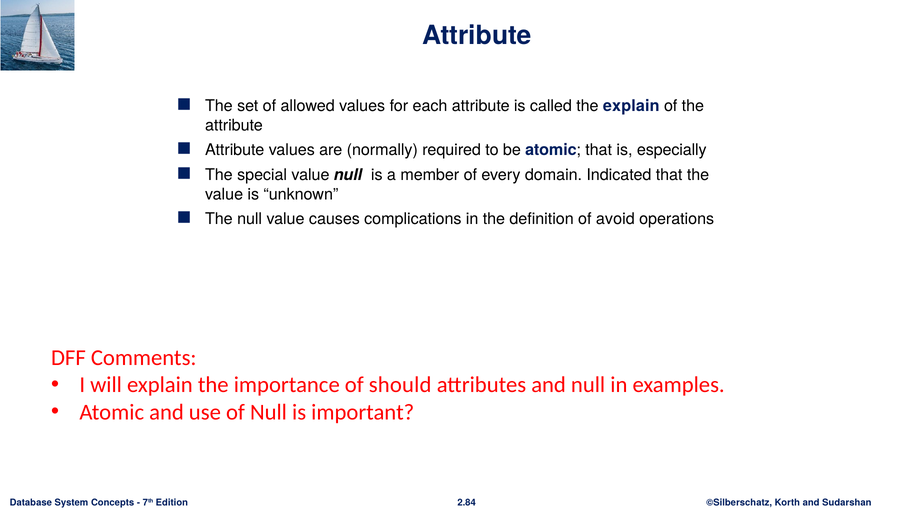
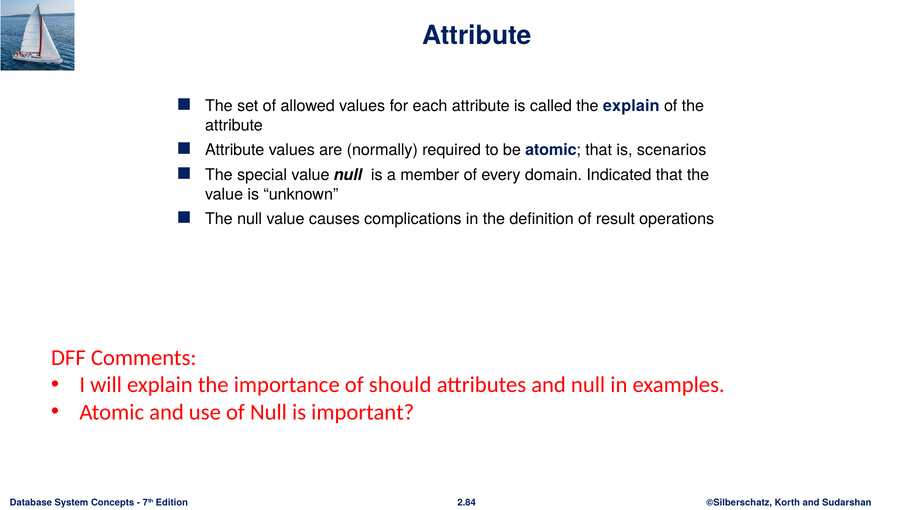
especially: especially -> scenarios
avoid: avoid -> result
